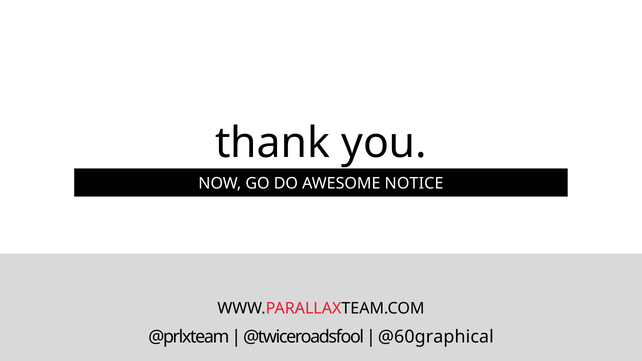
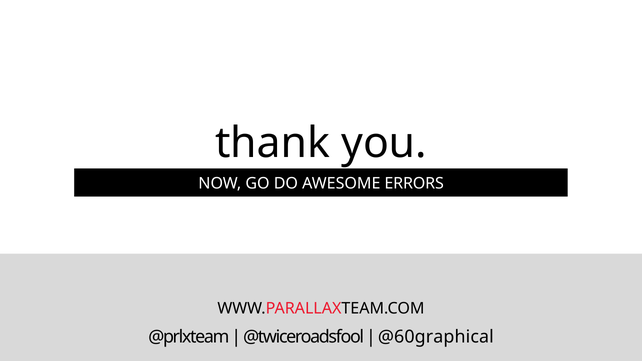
NOTICE: NOTICE -> ERRORS
